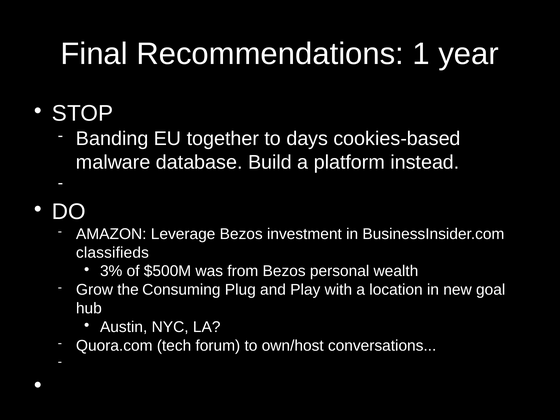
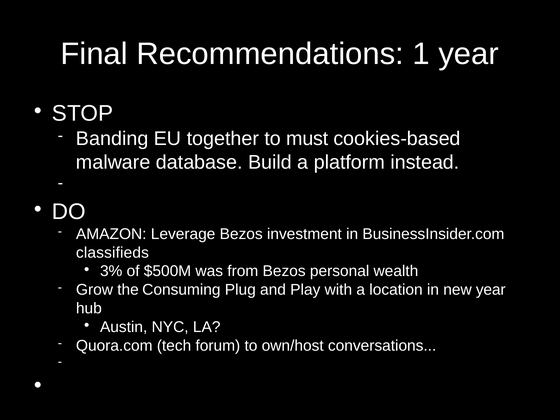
days: days -> must
new goal: goal -> year
